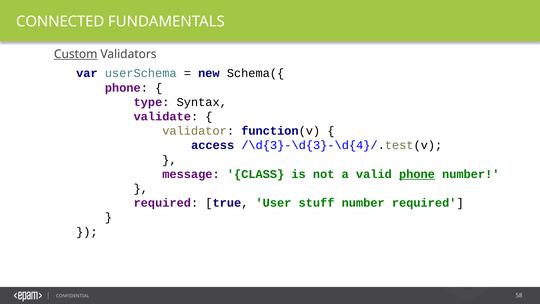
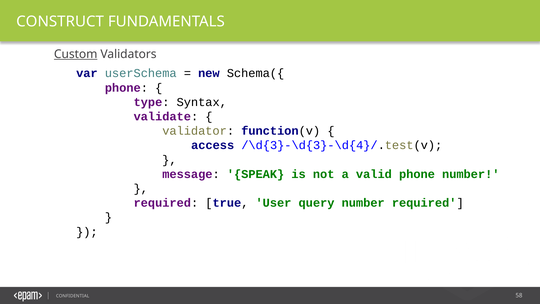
CONNECTED: CONNECTED -> CONSTRUCT
CLASS: CLASS -> SPEAK
phone at (417, 174) underline: present -> none
stuff: stuff -> query
